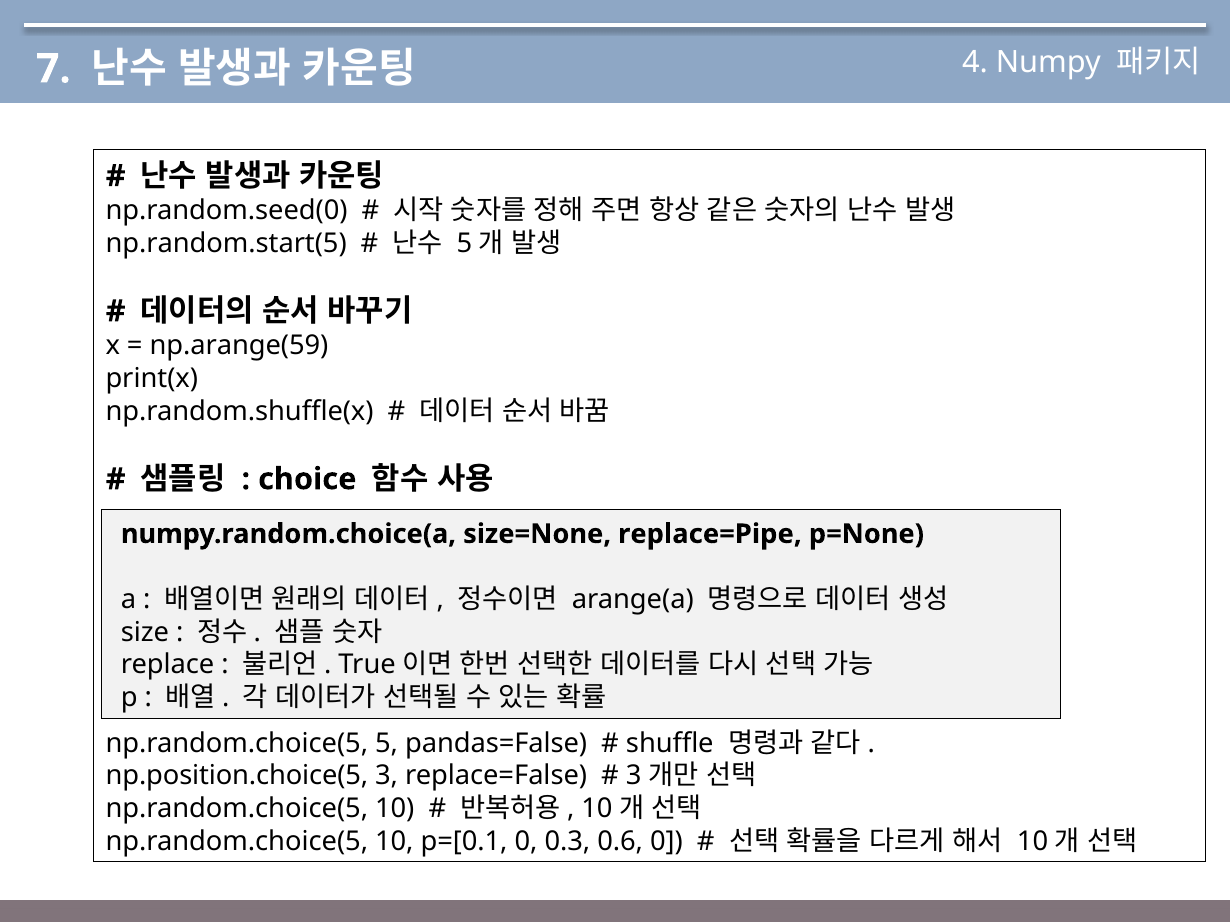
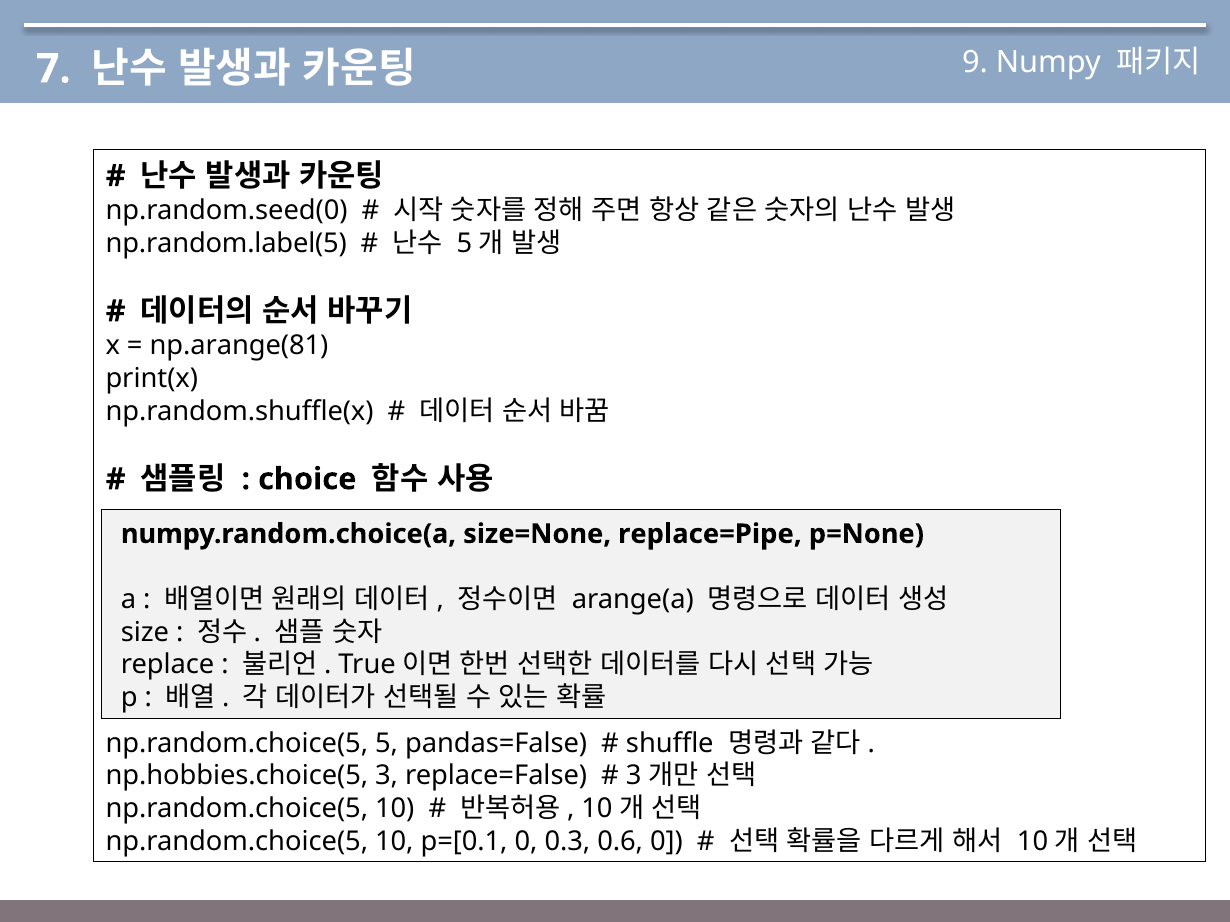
4: 4 -> 9
np.random.start(5: np.random.start(5 -> np.random.label(5
np.arange(59: np.arange(59 -> np.arange(81
np.position.choice(5: np.position.choice(5 -> np.hobbies.choice(5
